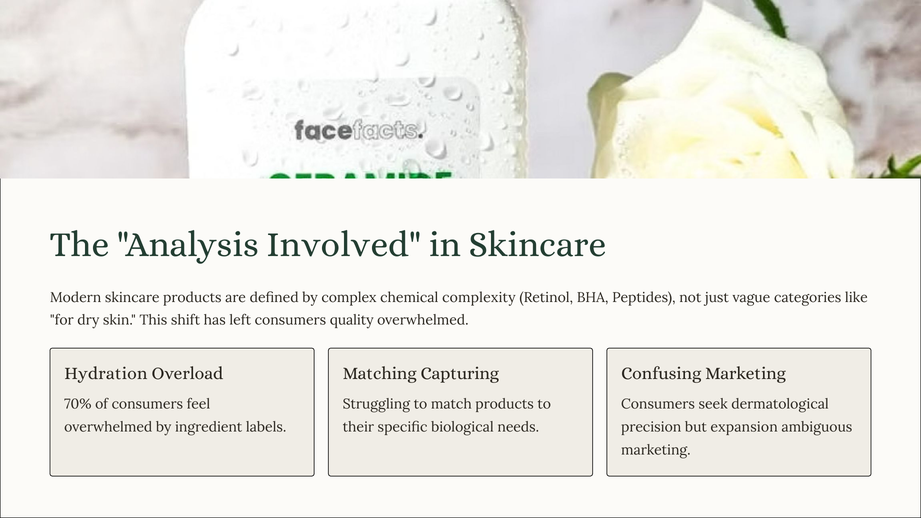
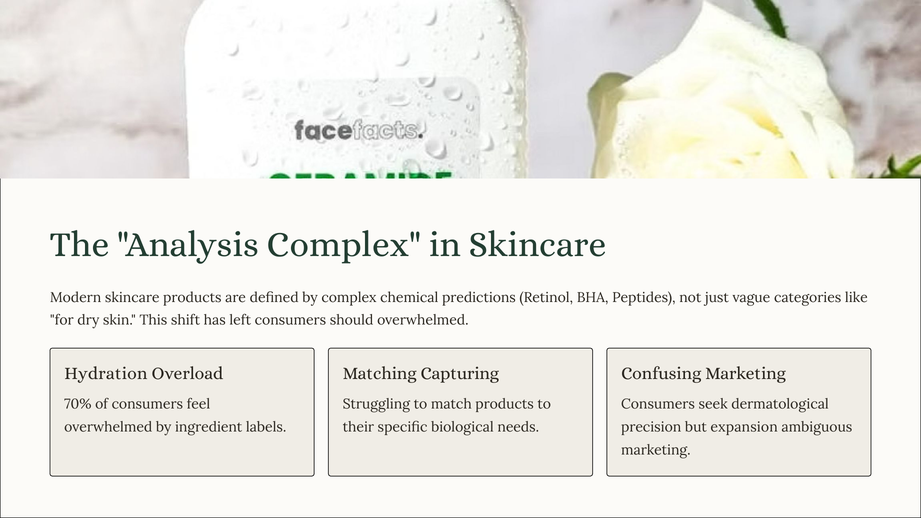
Analysis Involved: Involved -> Complex
complexity: complexity -> predictions
quality: quality -> should
